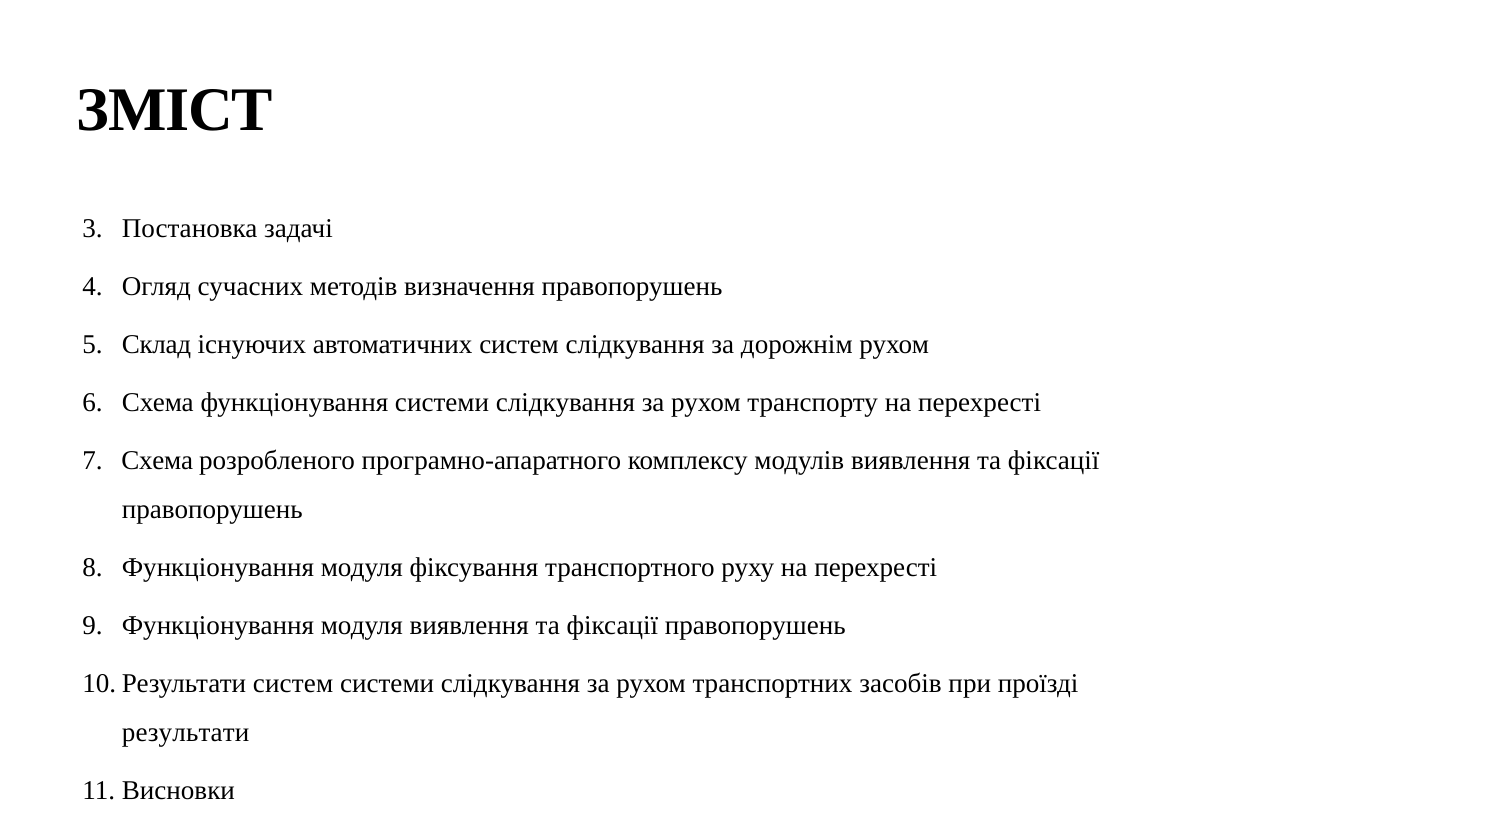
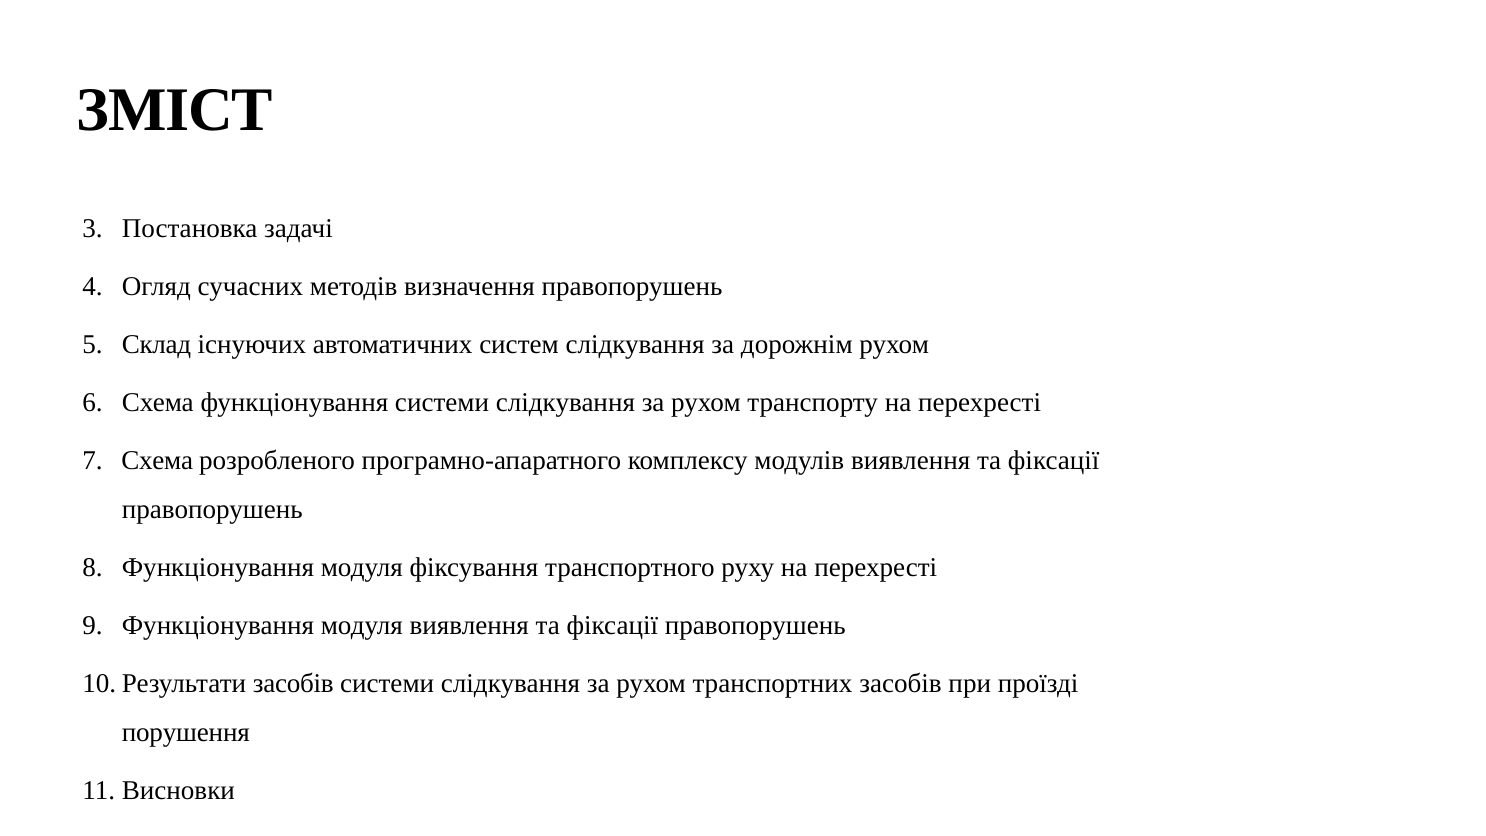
систем at (293, 684): систем -> засобів
результати: результати -> порушення
